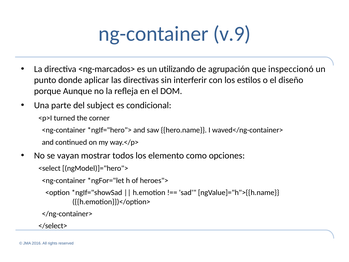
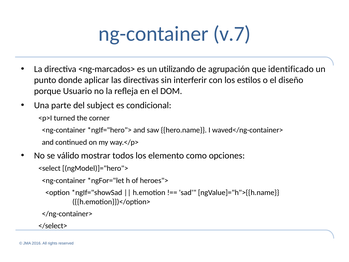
v.9: v.9 -> v.7
inspeccionó: inspeccionó -> identificado
Aunque: Aunque -> Usuario
vayan: vayan -> válido
